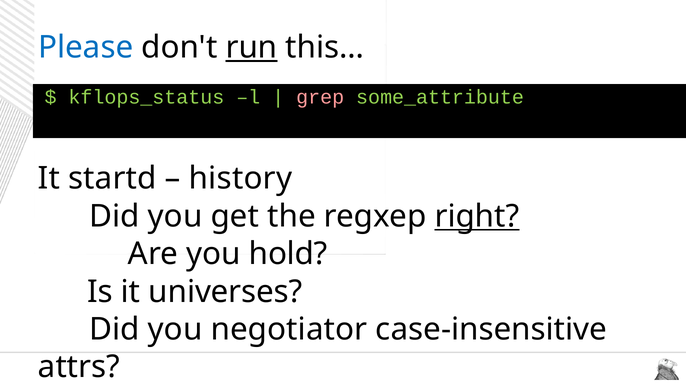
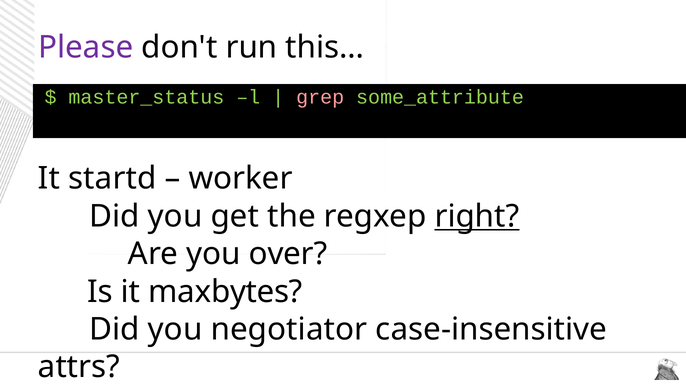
Please colour: blue -> purple
run underline: present -> none
kflops_status: kflops_status -> master_status
history: history -> worker
hold: hold -> over
universes: universes -> maxbytes
